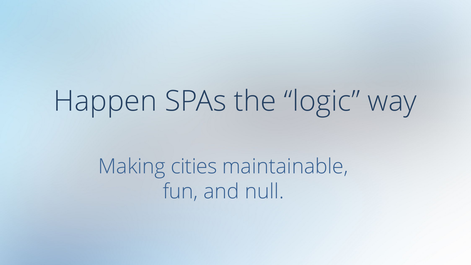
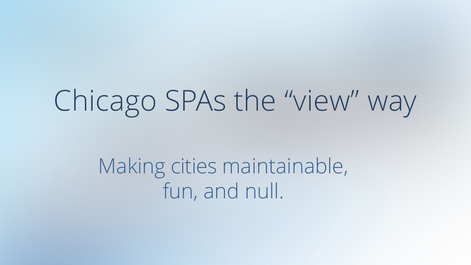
Happen: Happen -> Chicago
logic: logic -> view
